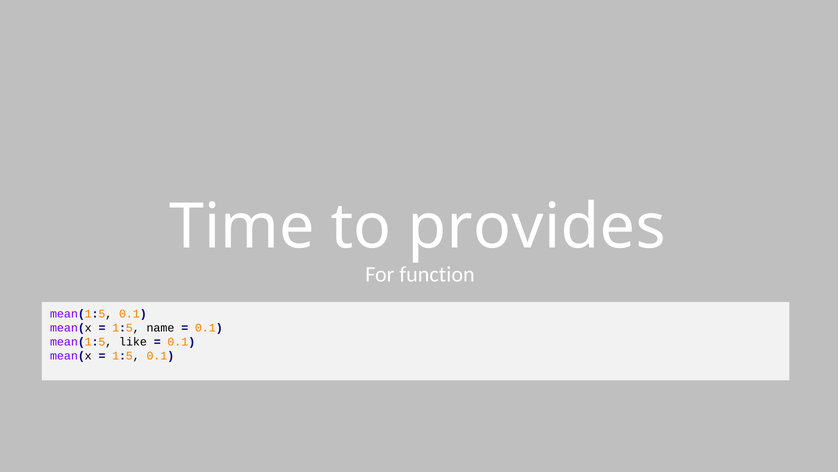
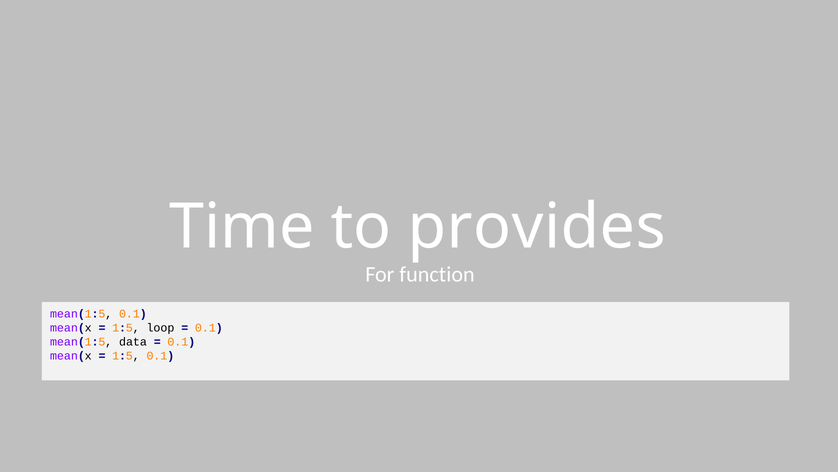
name: name -> loop
like: like -> data
